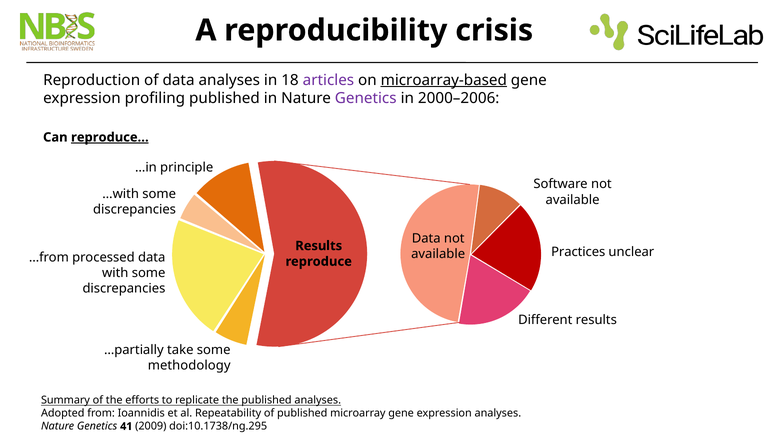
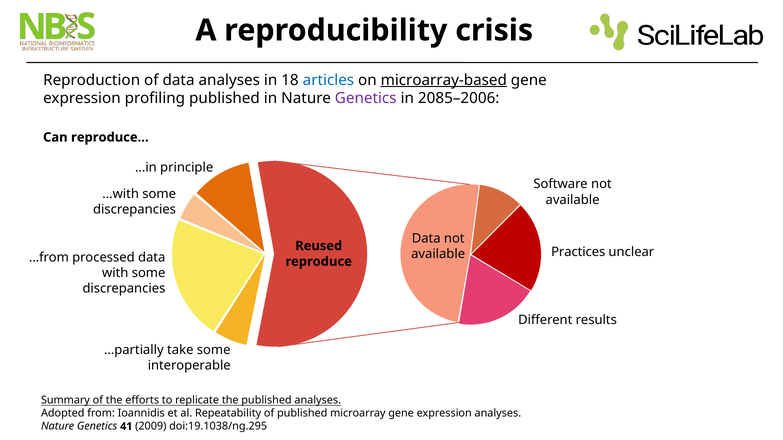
articles colour: purple -> blue
2000–2006: 2000–2006 -> 2085–2006
reproduce… underline: present -> none
Results at (319, 246): Results -> Reused
methodology: methodology -> interoperable
doi:10.1738/ng.295: doi:10.1738/ng.295 -> doi:19.1038/ng.295
